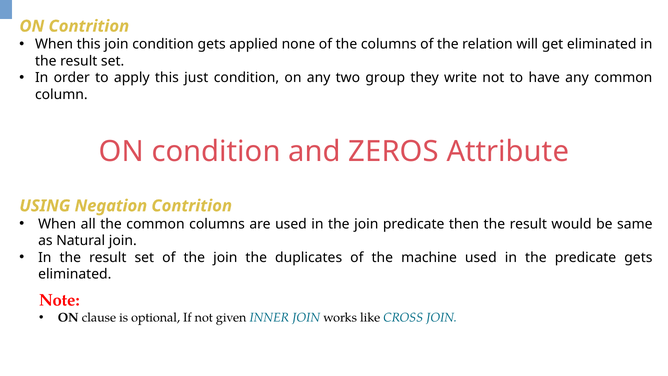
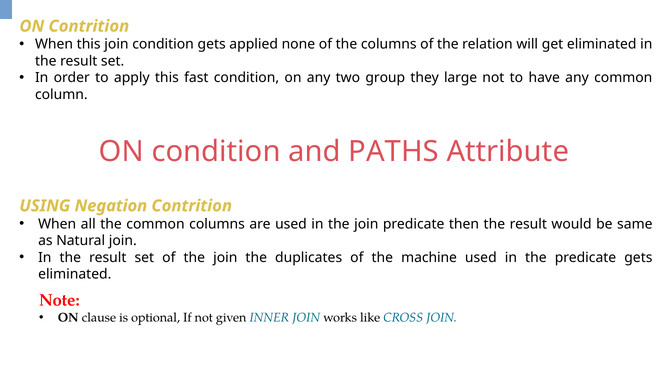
just: just -> fast
write: write -> large
ZEROS: ZEROS -> PATHS
